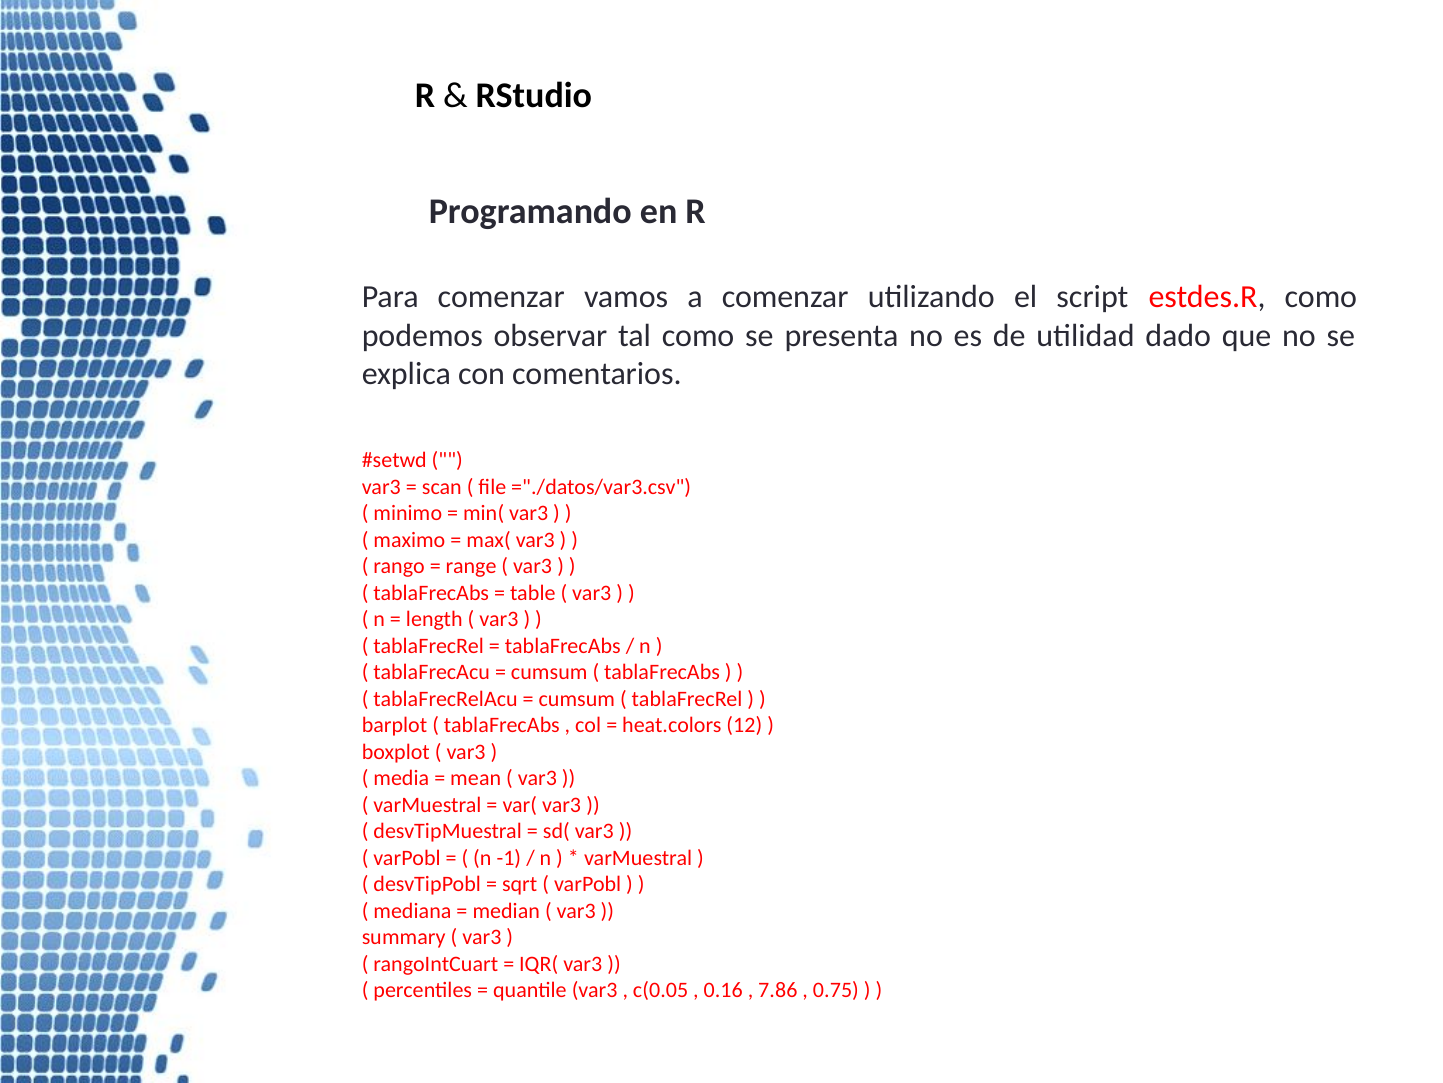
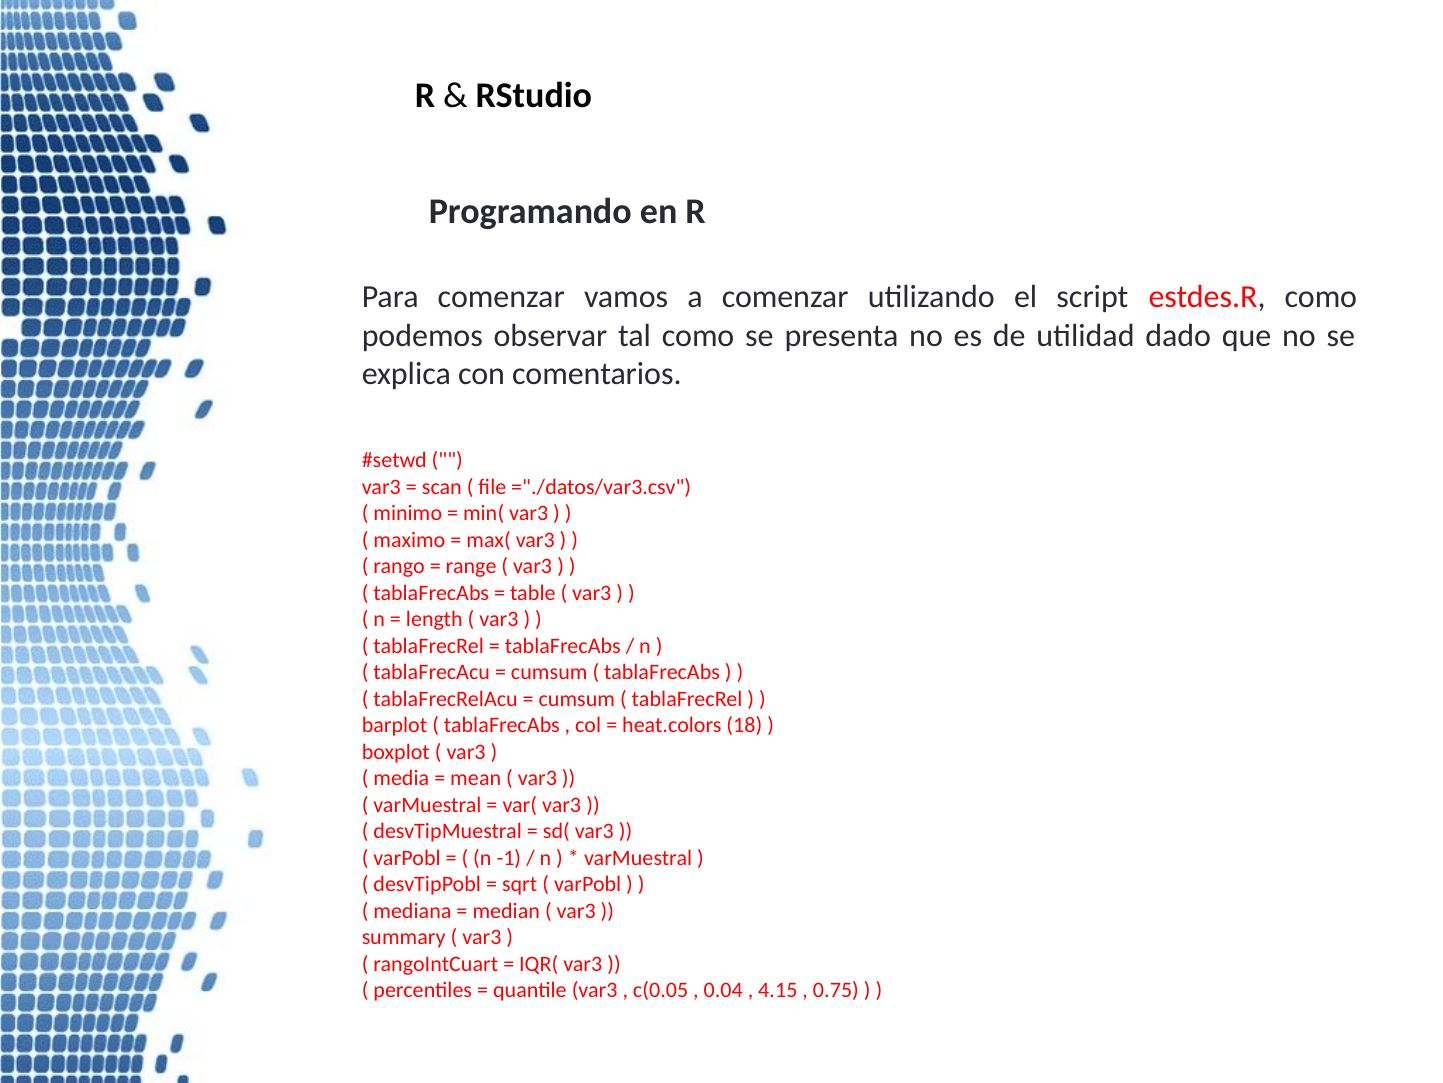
12: 12 -> 18
0.16: 0.16 -> 0.04
7.86: 7.86 -> 4.15
